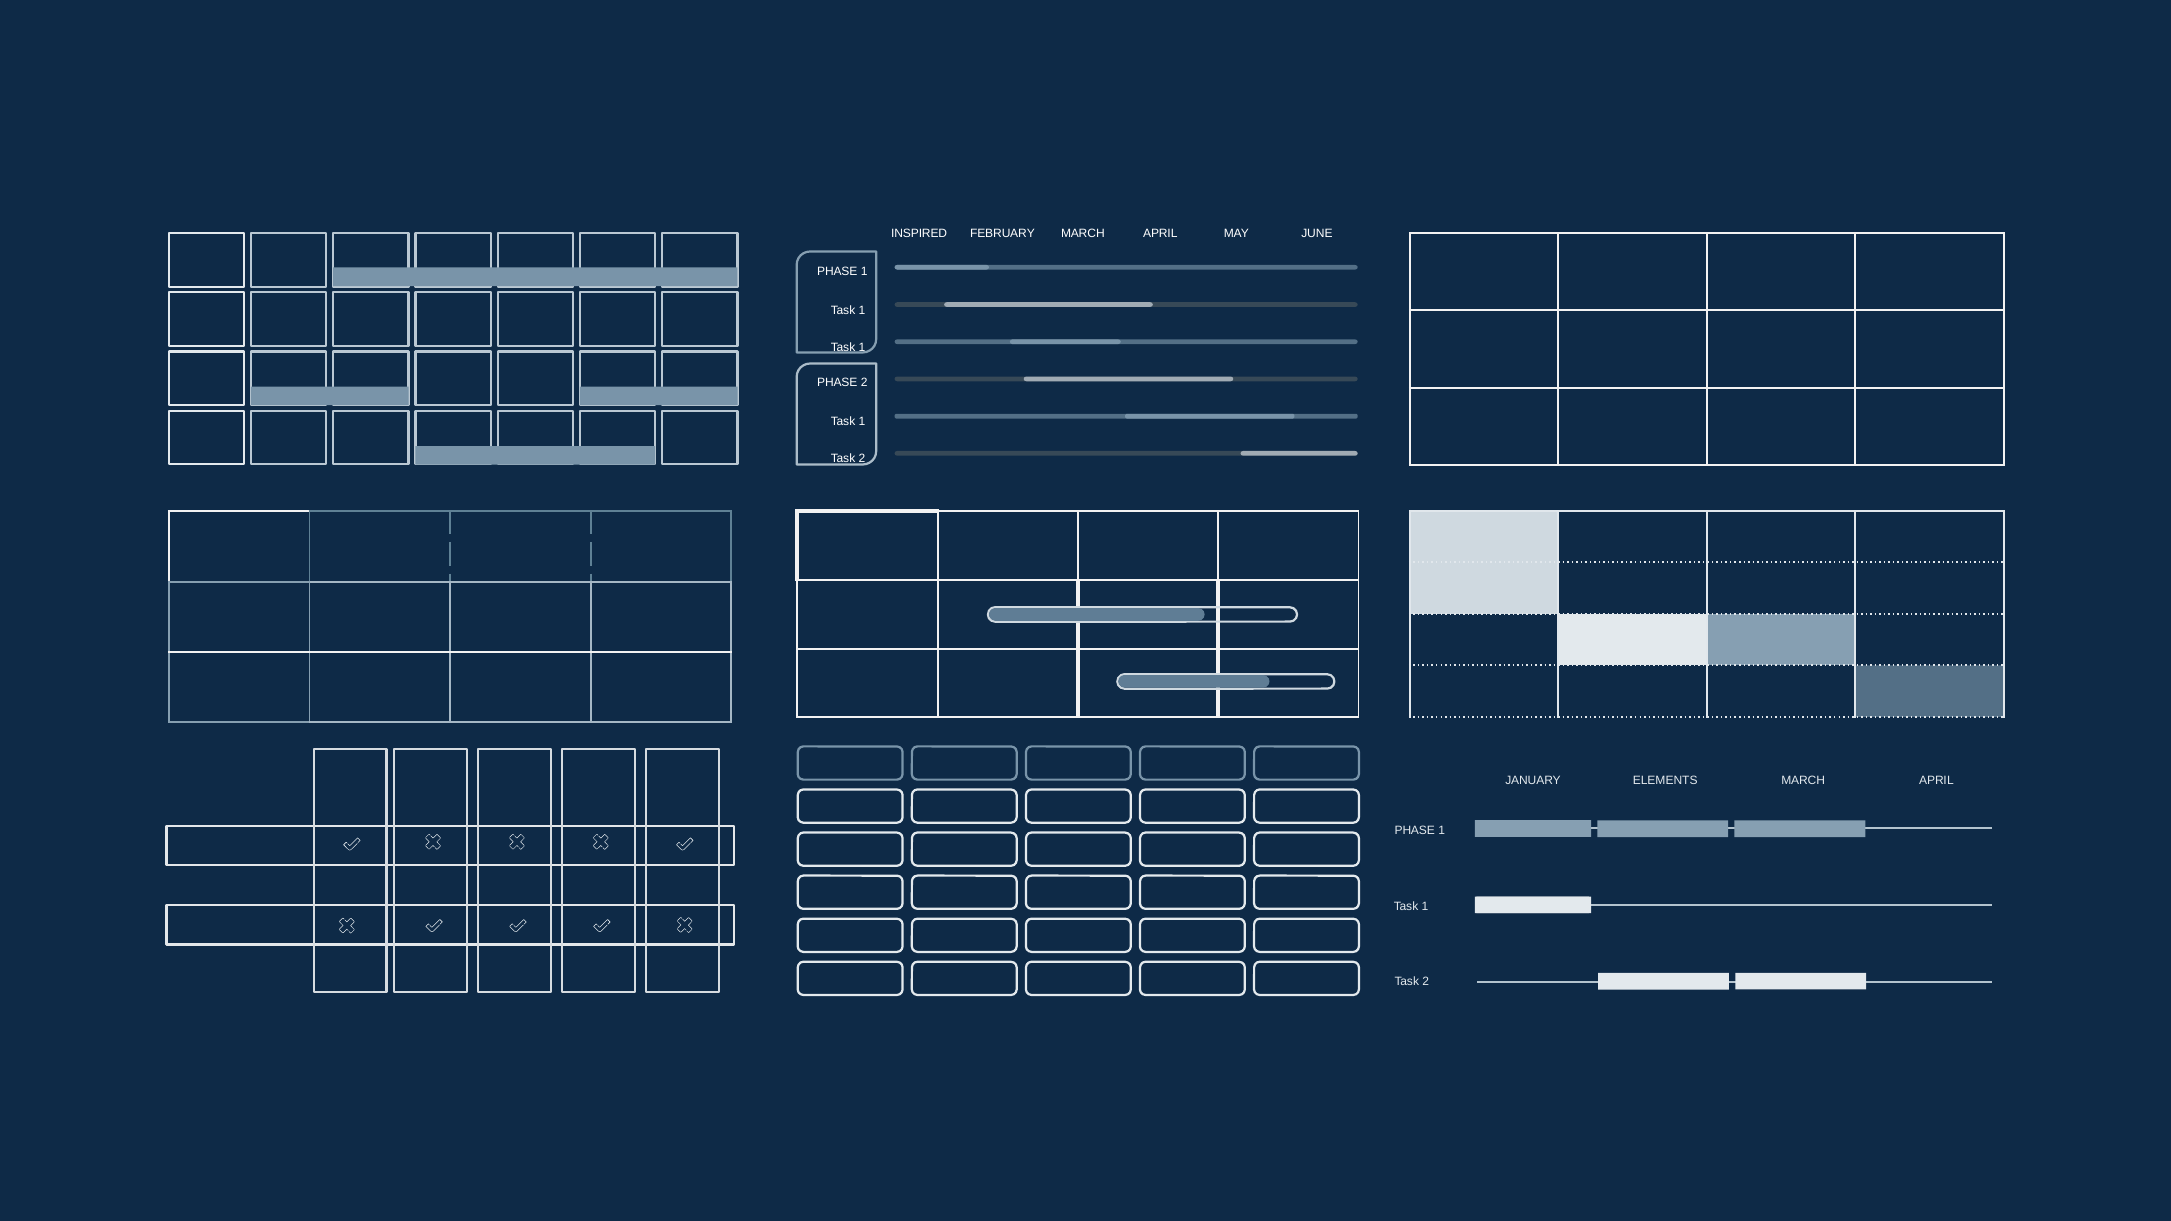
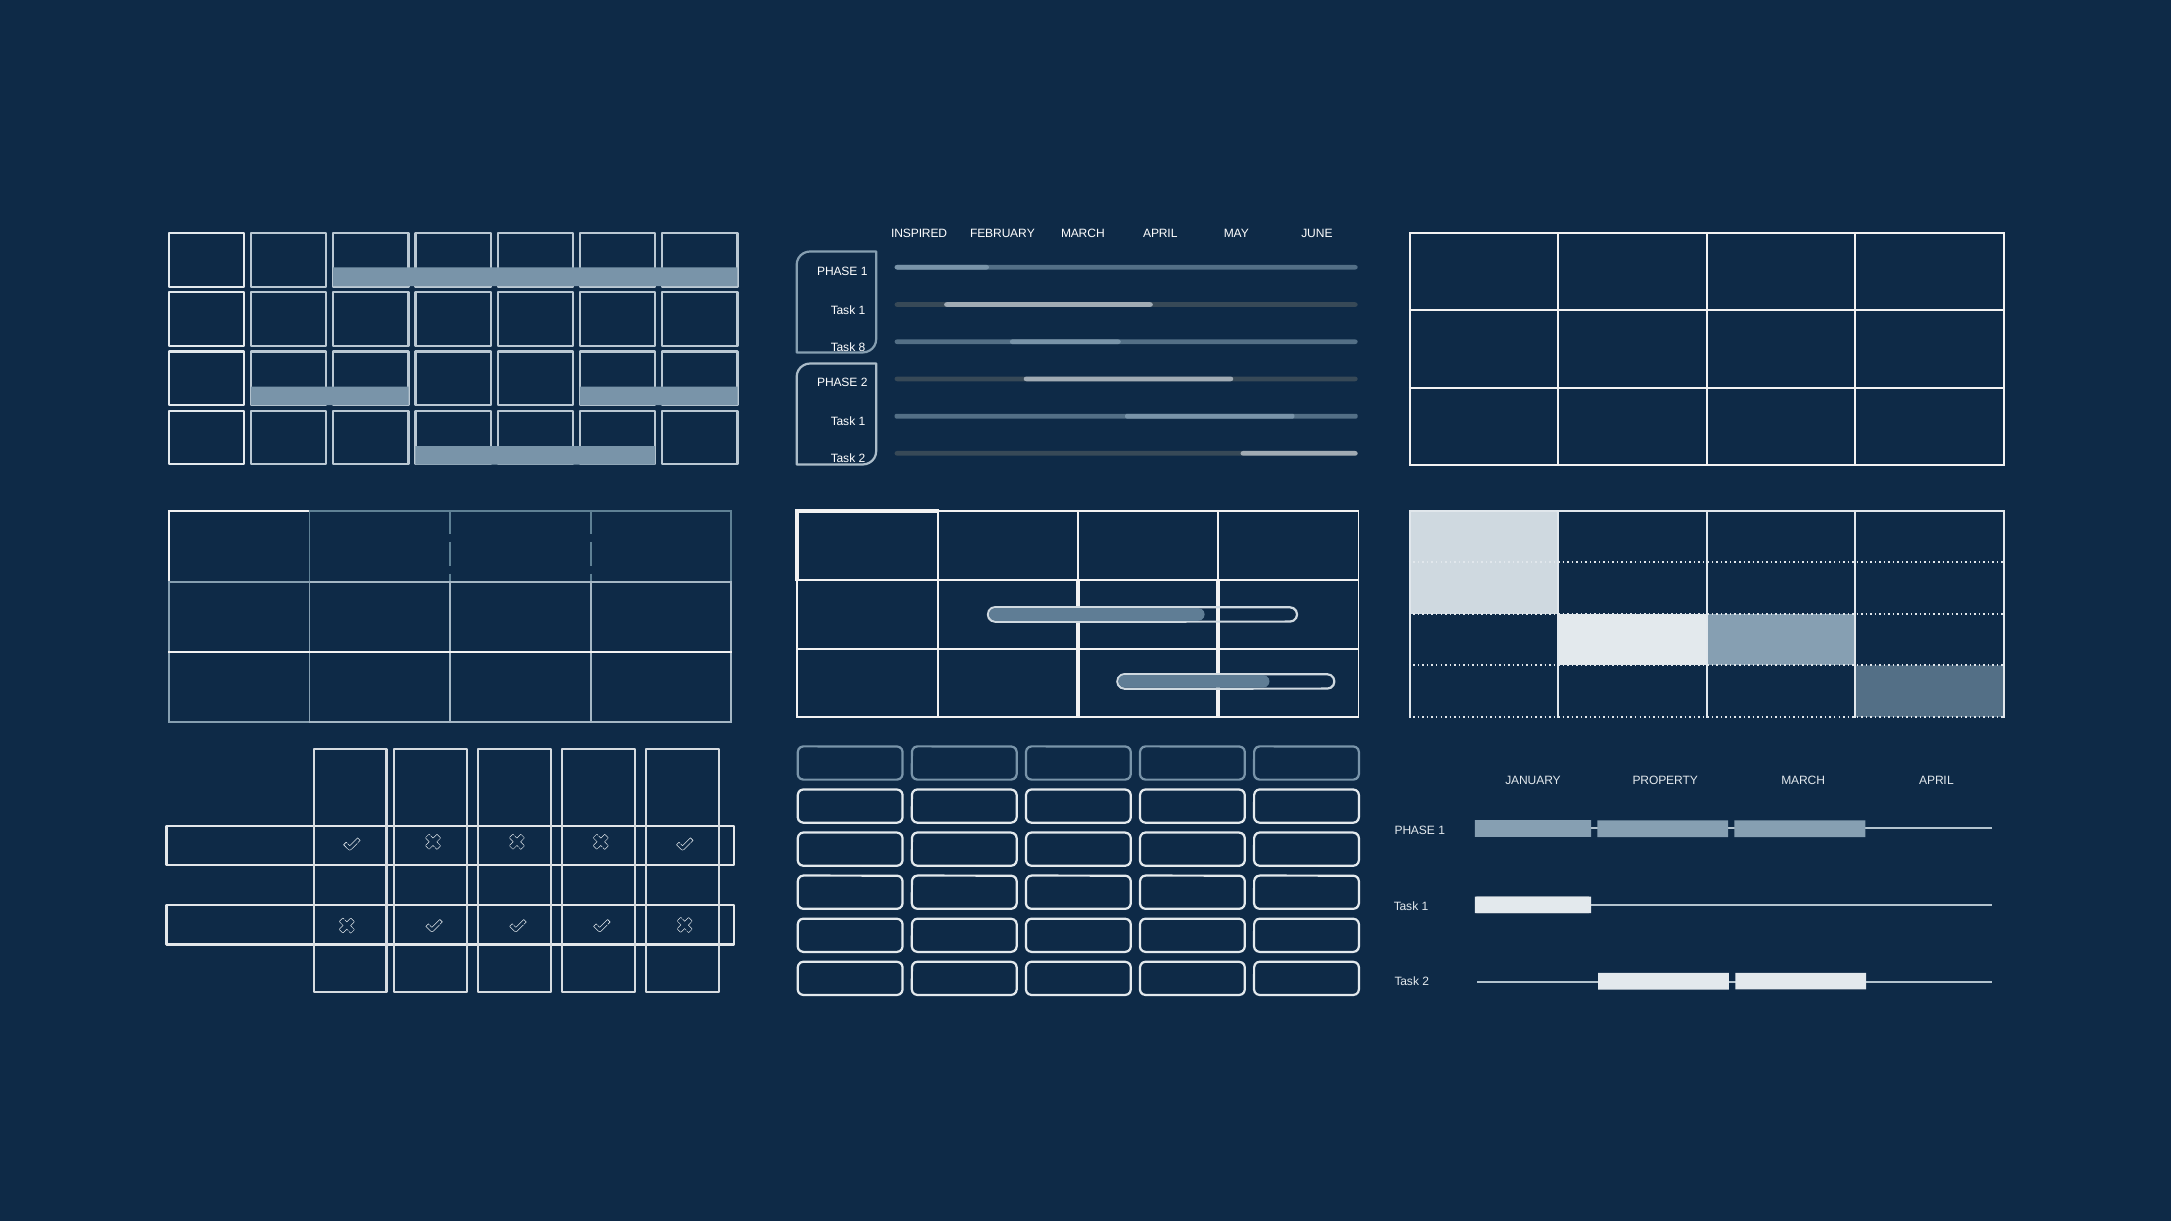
1 at (862, 347): 1 -> 8
ELEMENTS: ELEMENTS -> PROPERTY
